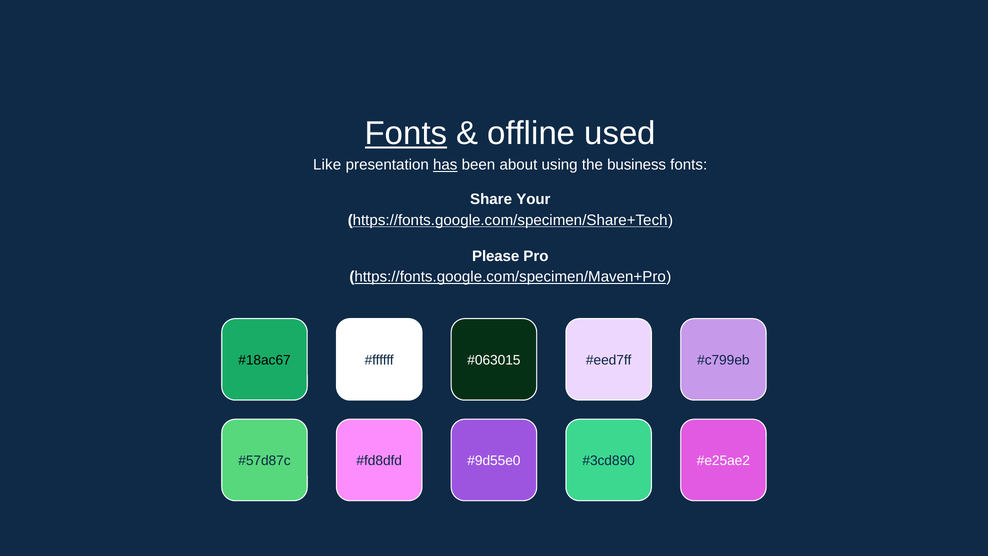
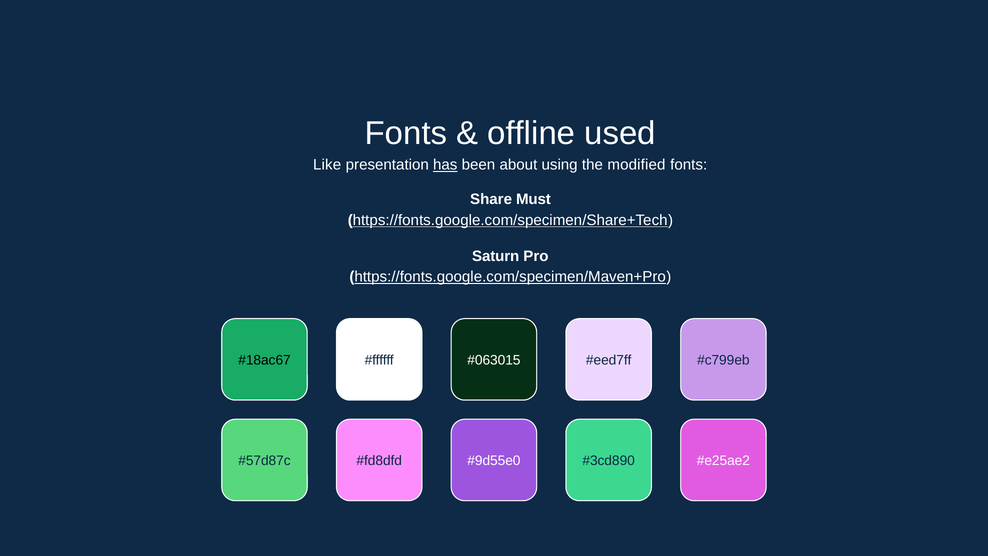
Fonts at (406, 133) underline: present -> none
business: business -> modified
Your: Your -> Must
Please: Please -> Saturn
